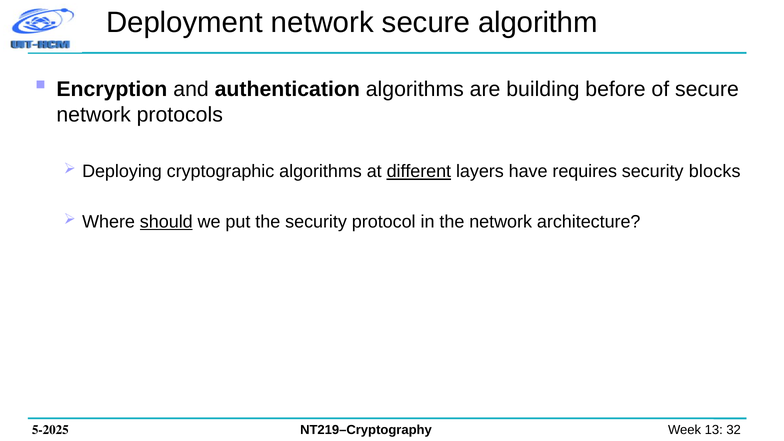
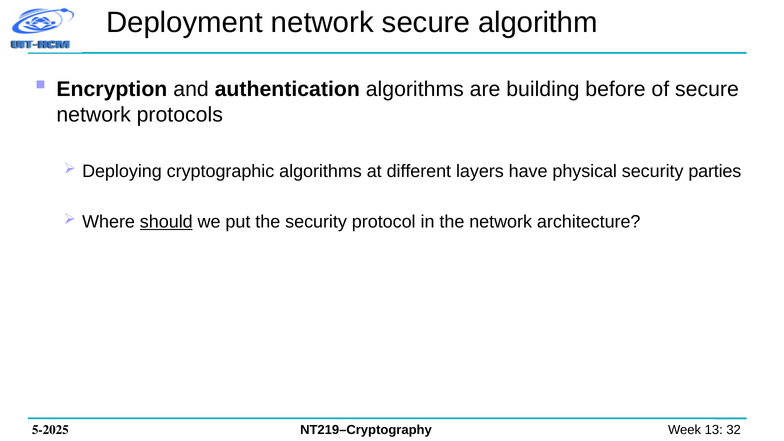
different underline: present -> none
requires: requires -> physical
blocks: blocks -> parties
